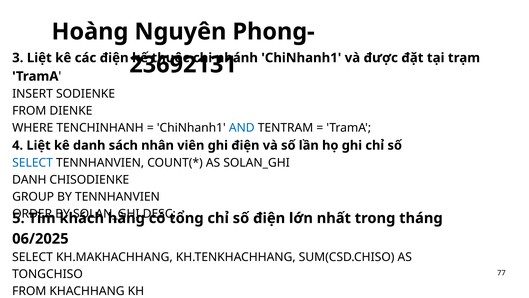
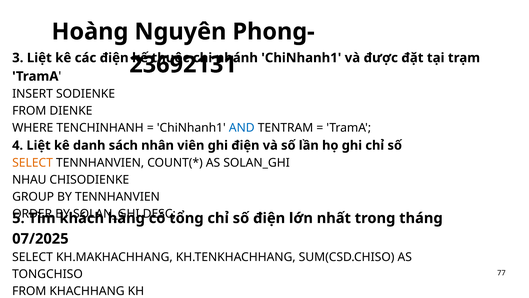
SELECT at (33, 163) colour: blue -> orange
DANH at (29, 180): DANH -> NHAU
06/2025: 06/2025 -> 07/2025
